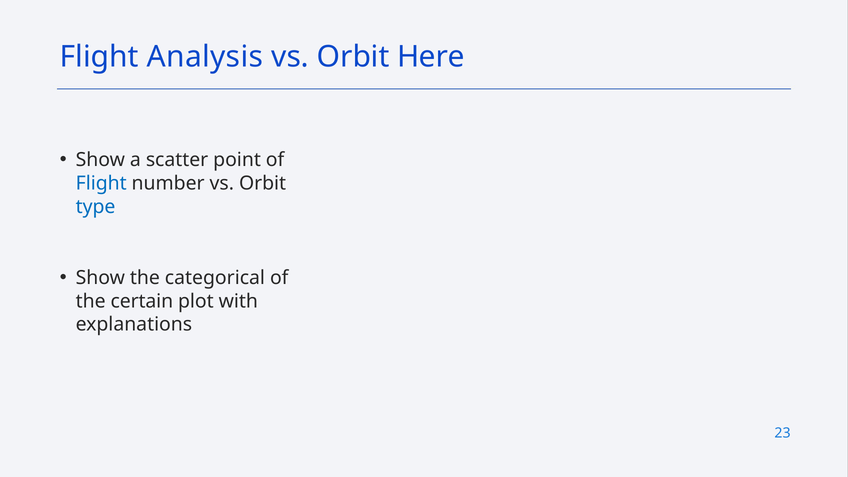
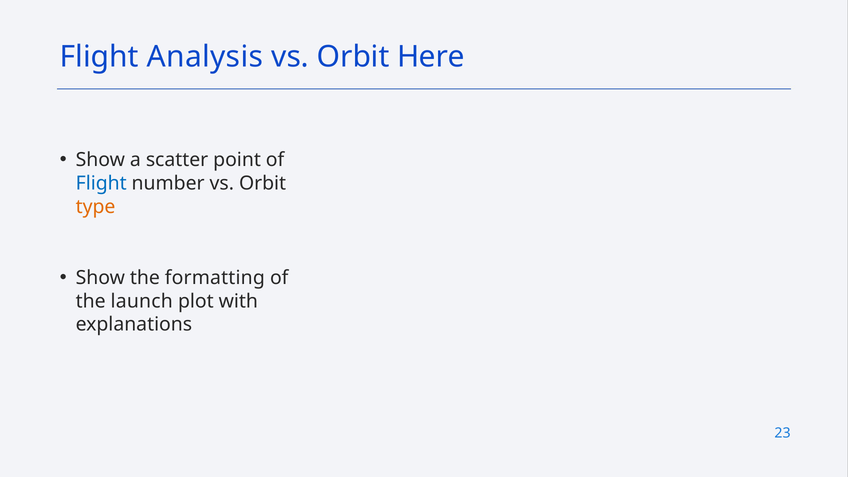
type colour: blue -> orange
categorical: categorical -> formatting
certain: certain -> launch
